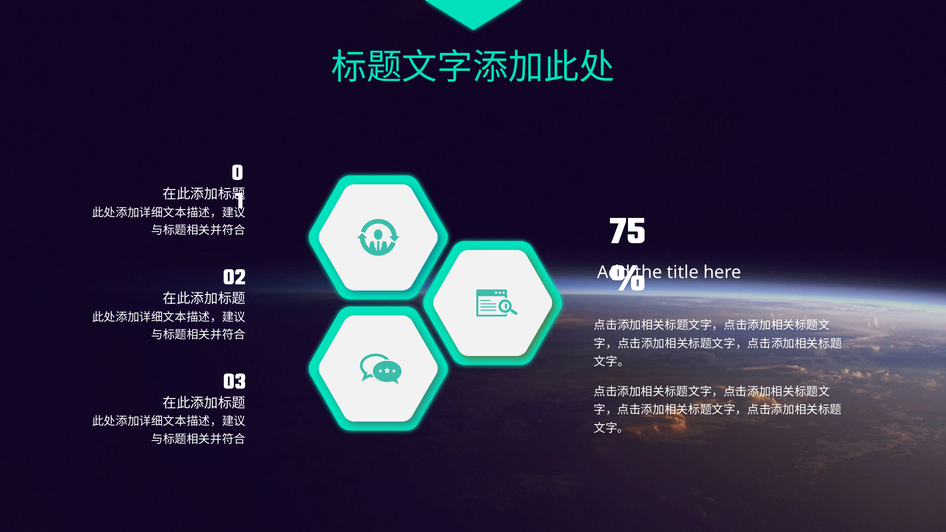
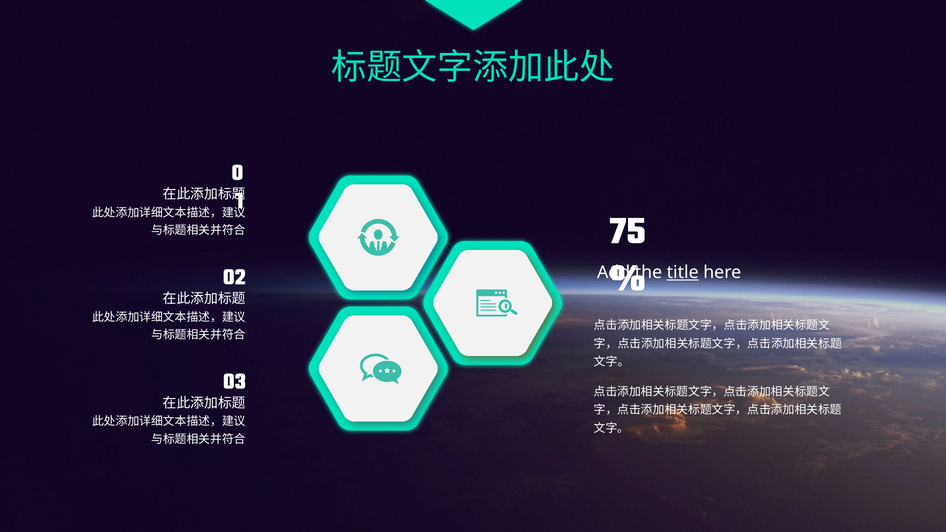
title underline: none -> present
